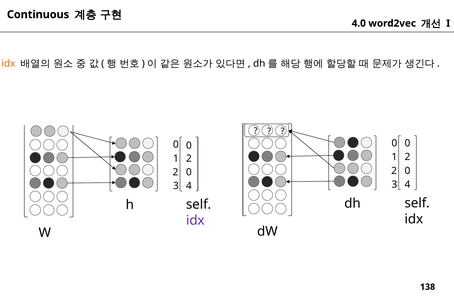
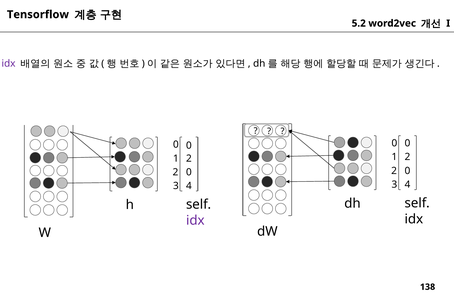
Continuous: Continuous -> Tensorflow
4.0: 4.0 -> 5.2
idx at (9, 63) colour: orange -> purple
